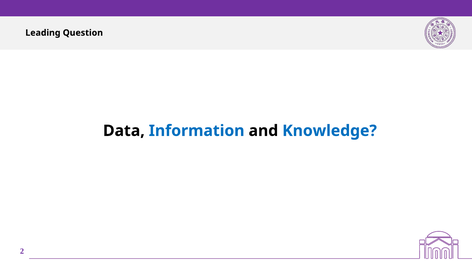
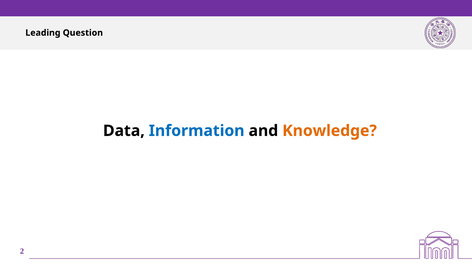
Knowledge colour: blue -> orange
